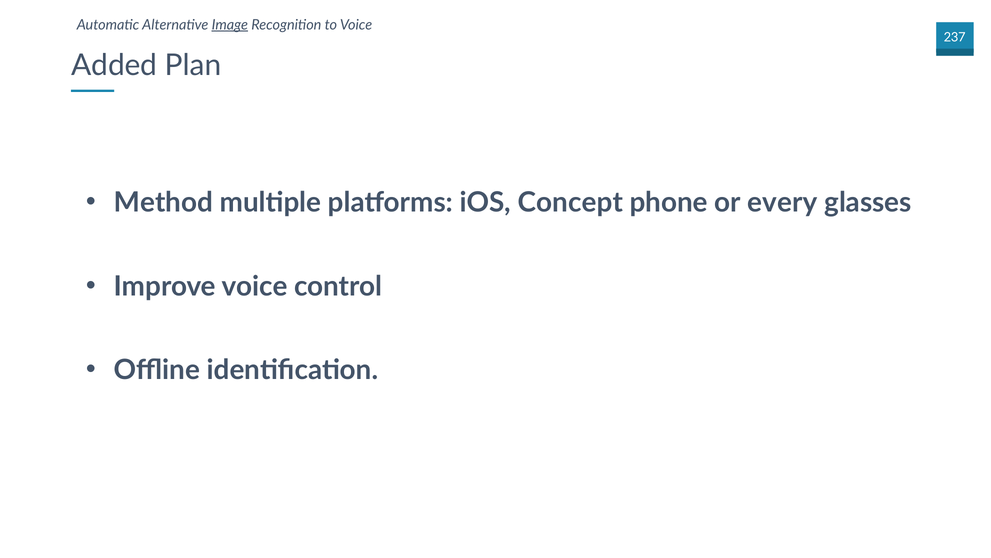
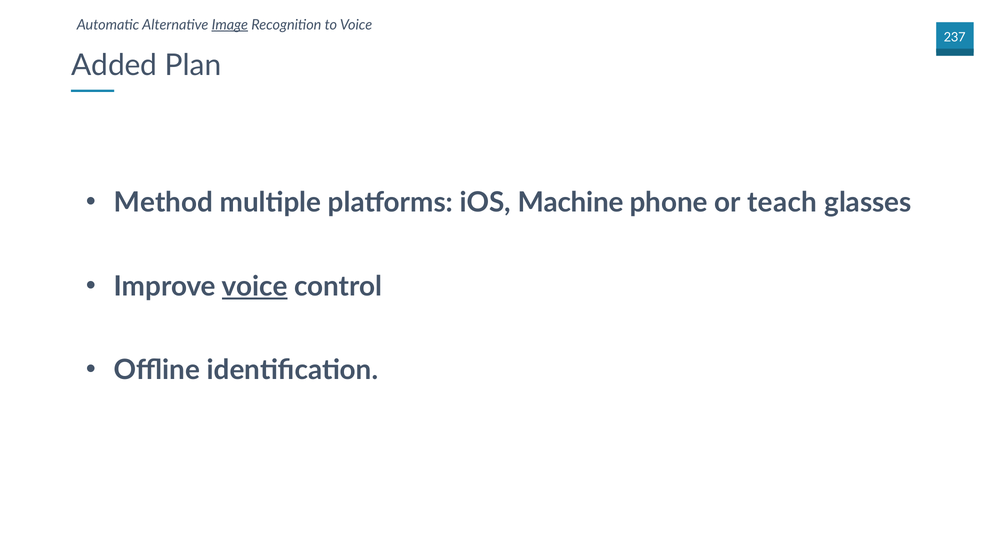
Concept: Concept -> Machine
every: every -> teach
voice at (255, 286) underline: none -> present
